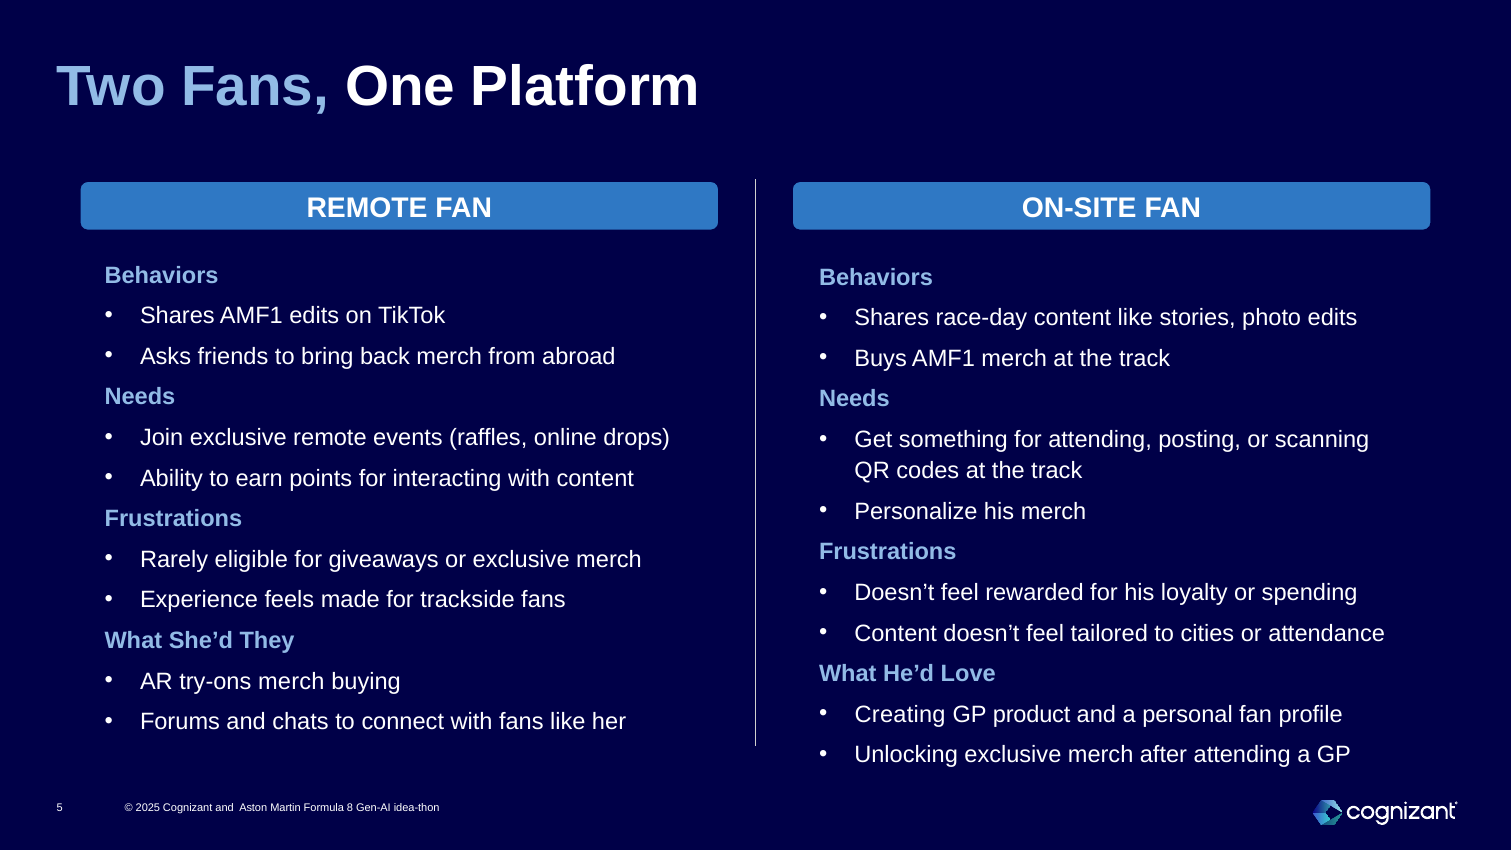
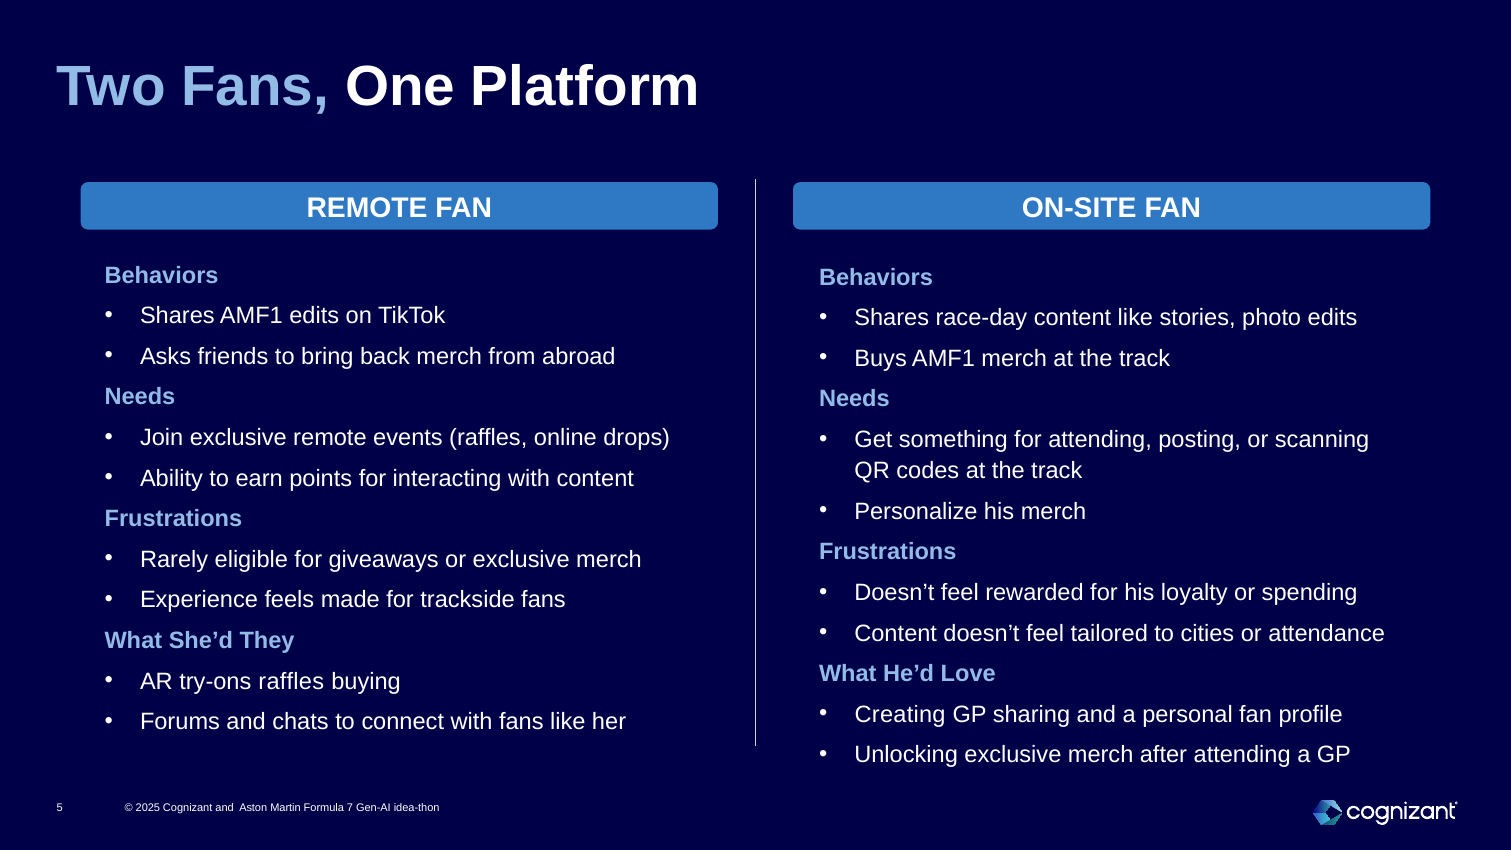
try-ons merch: merch -> raffles
product: product -> sharing
8: 8 -> 7
